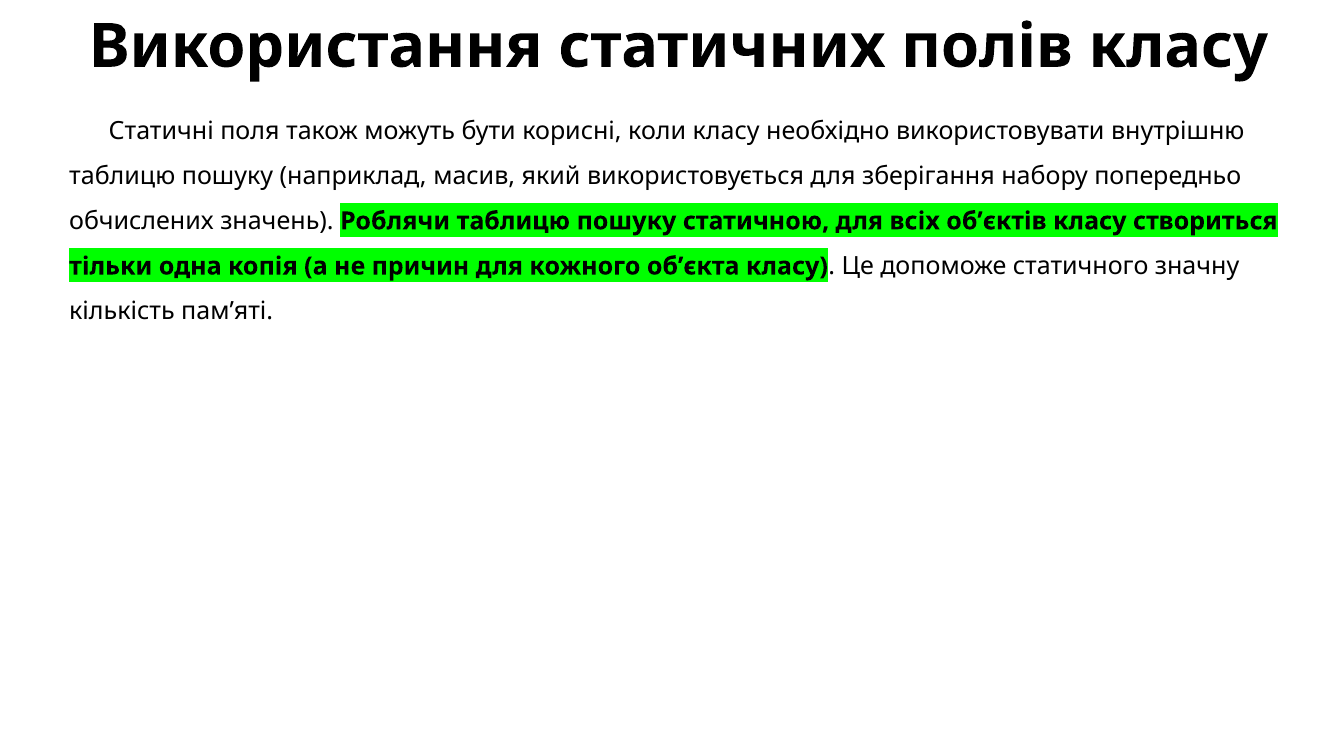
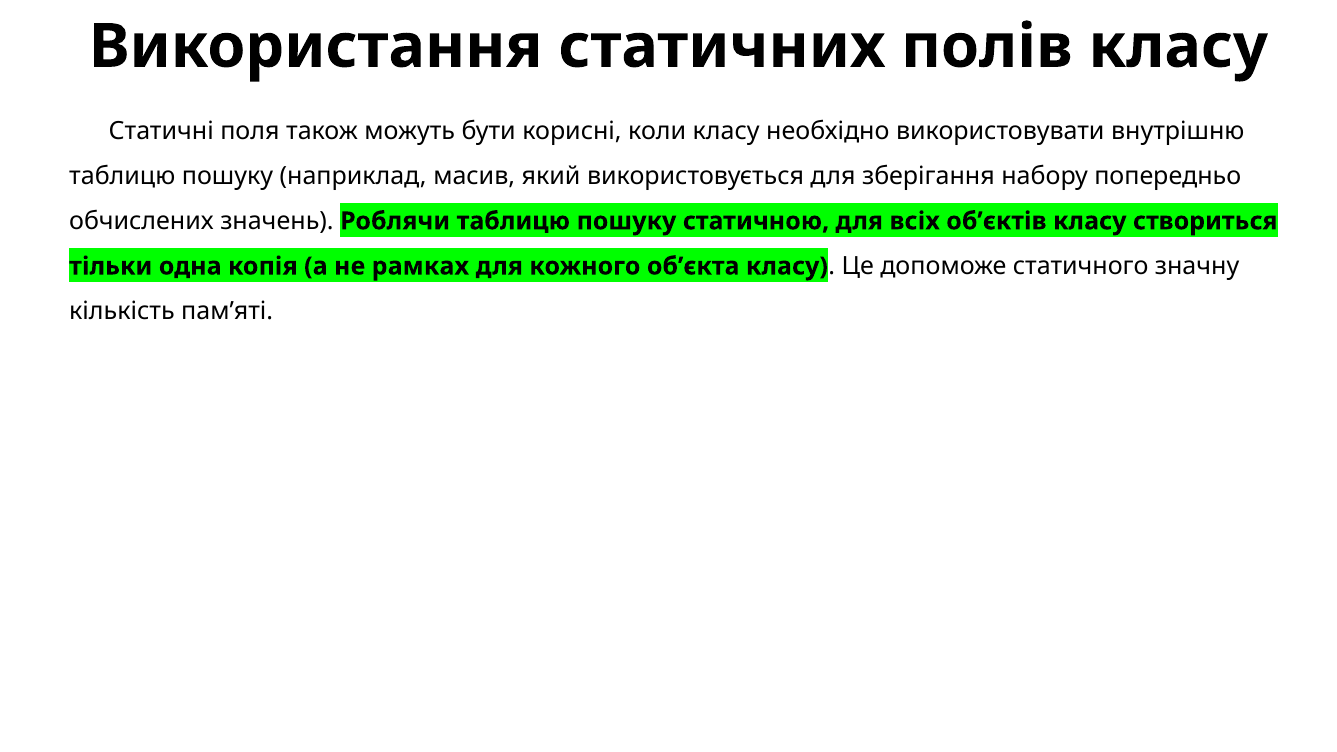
причин: причин -> рамках
